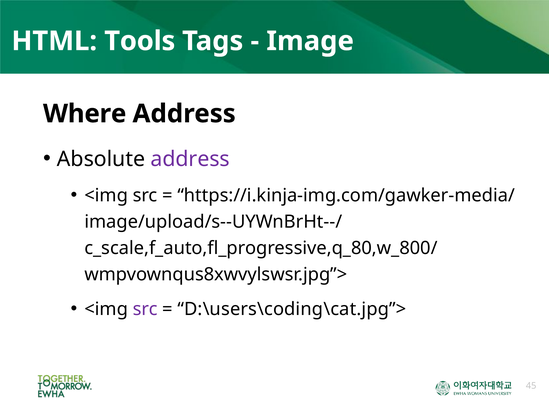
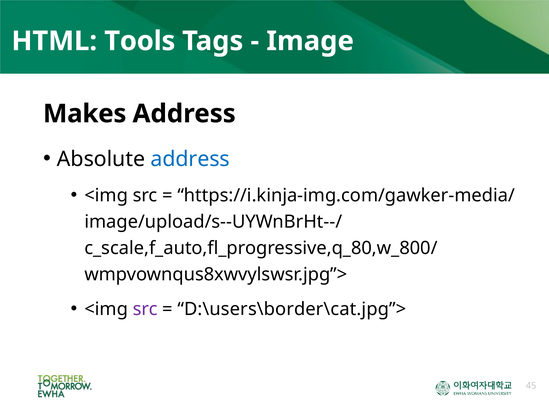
Where: Where -> Makes
address at (190, 159) colour: purple -> blue
D:\users\coding\cat.jpg”>: D:\users\coding\cat.jpg”> -> D:\users\border\cat.jpg”>
